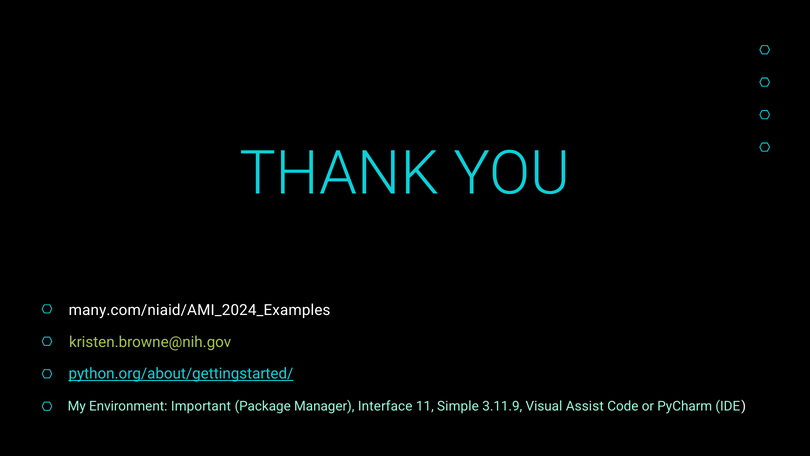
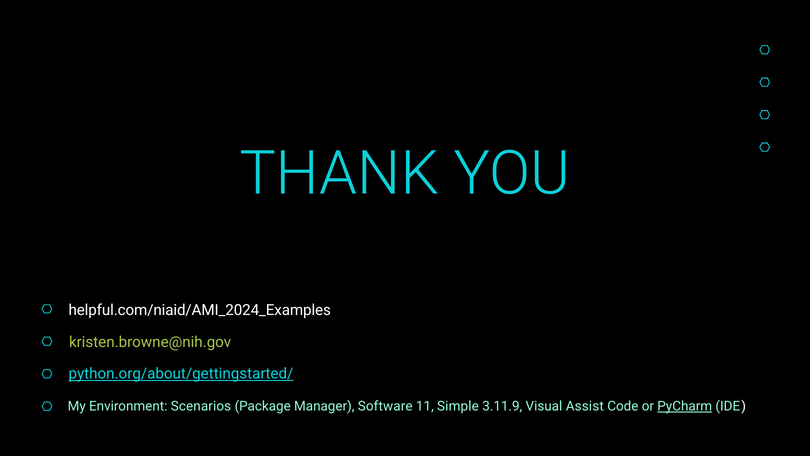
many.com/niaid/AMI_2024_Examples: many.com/niaid/AMI_2024_Examples -> helpful.com/niaid/AMI_2024_Examples
Important: Important -> Scenarios
Interface: Interface -> Software
PyCharm underline: none -> present
